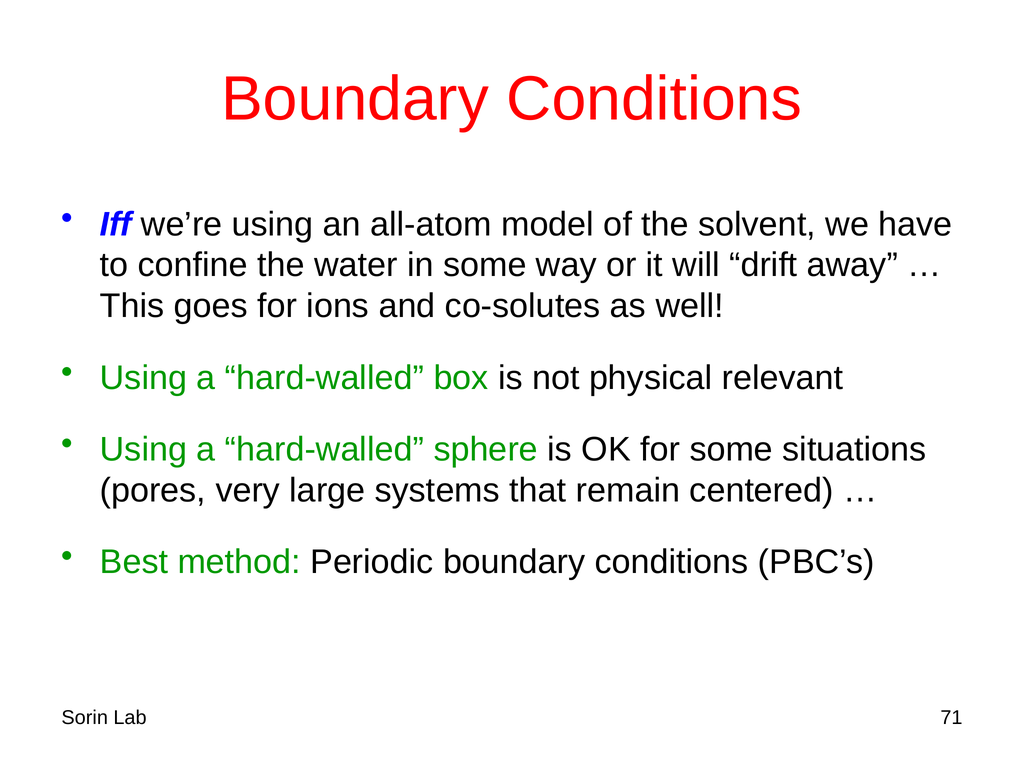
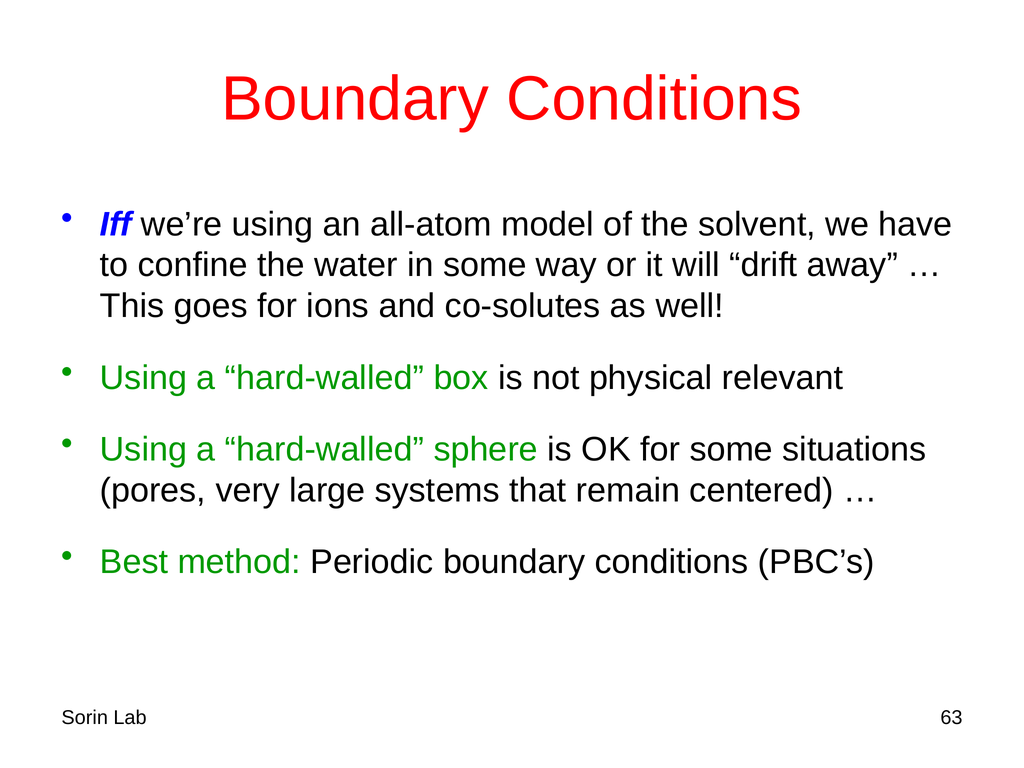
71: 71 -> 63
